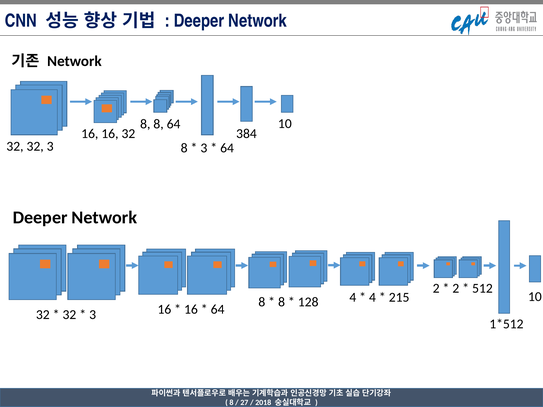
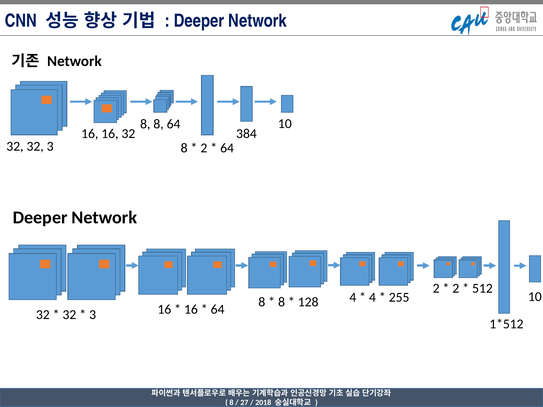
3 at (204, 148): 3 -> 2
215: 215 -> 255
